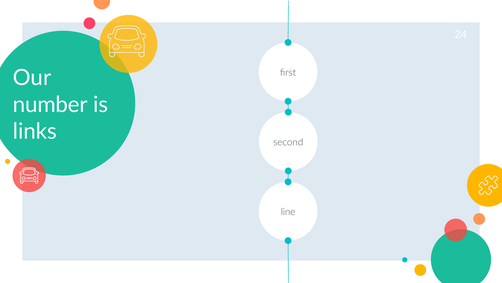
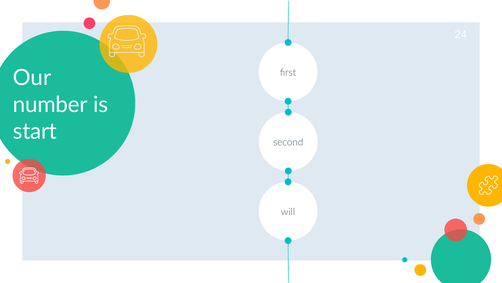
links: links -> start
line: line -> will
